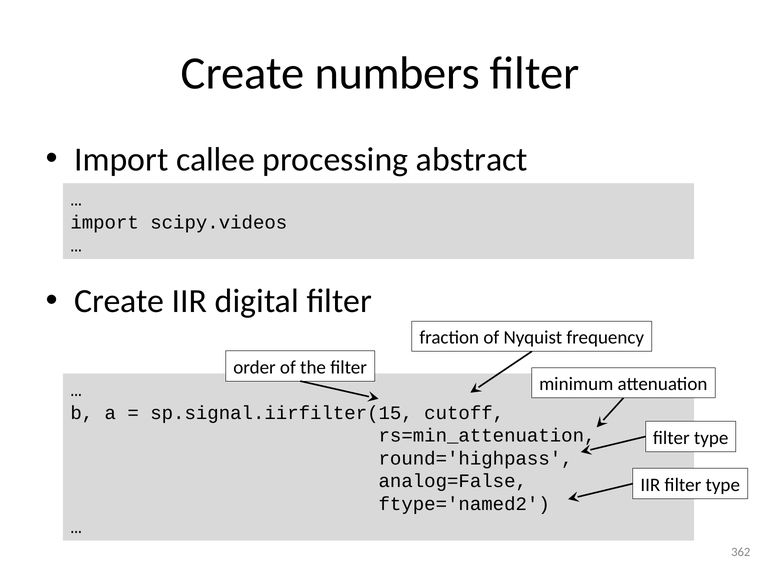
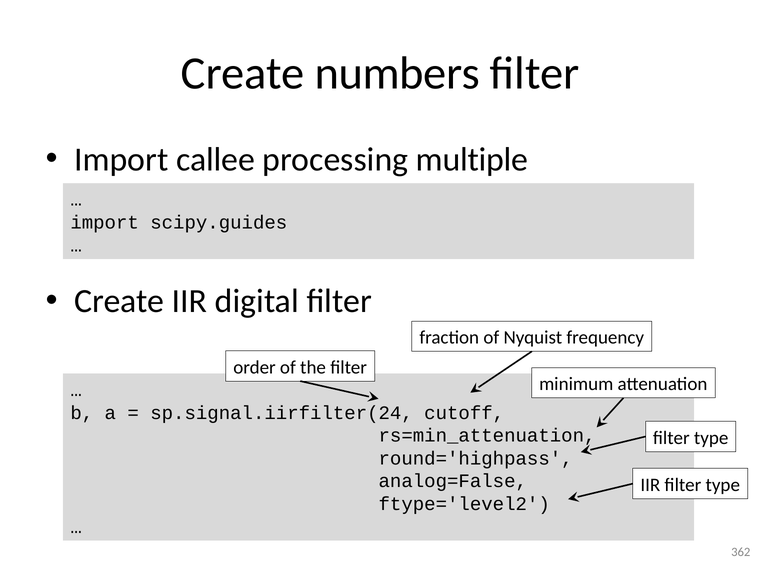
abstract: abstract -> multiple
scipy.videos: scipy.videos -> scipy.guides
sp.signal.iirfilter(15: sp.signal.iirfilter(15 -> sp.signal.iirfilter(24
ftype='named2: ftype='named2 -> ftype='level2
